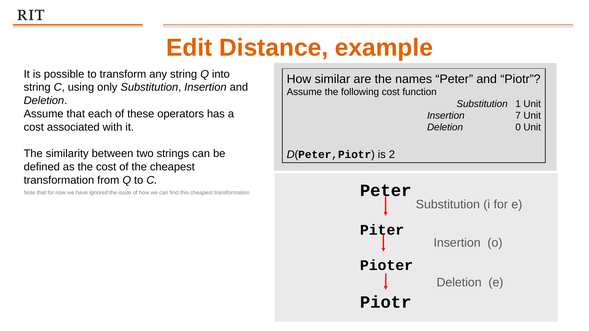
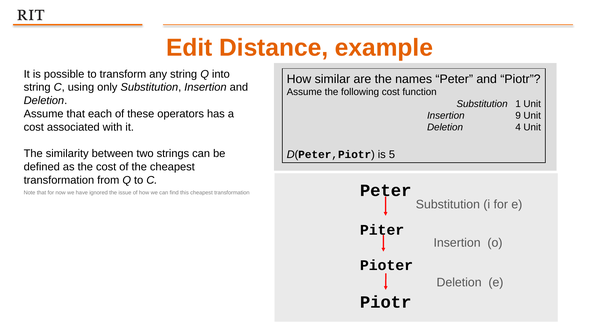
7: 7 -> 9
0: 0 -> 4
2: 2 -> 5
